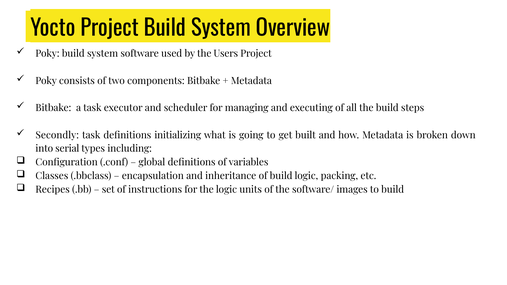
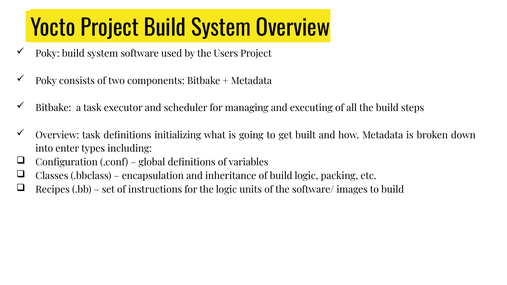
Secondly at (57, 135): Secondly -> Overview
serial: serial -> enter
